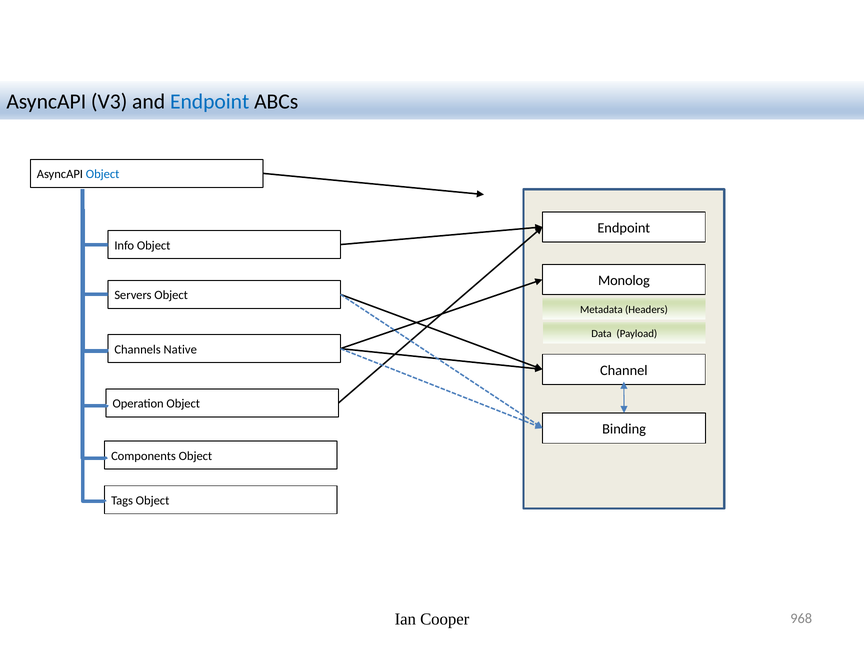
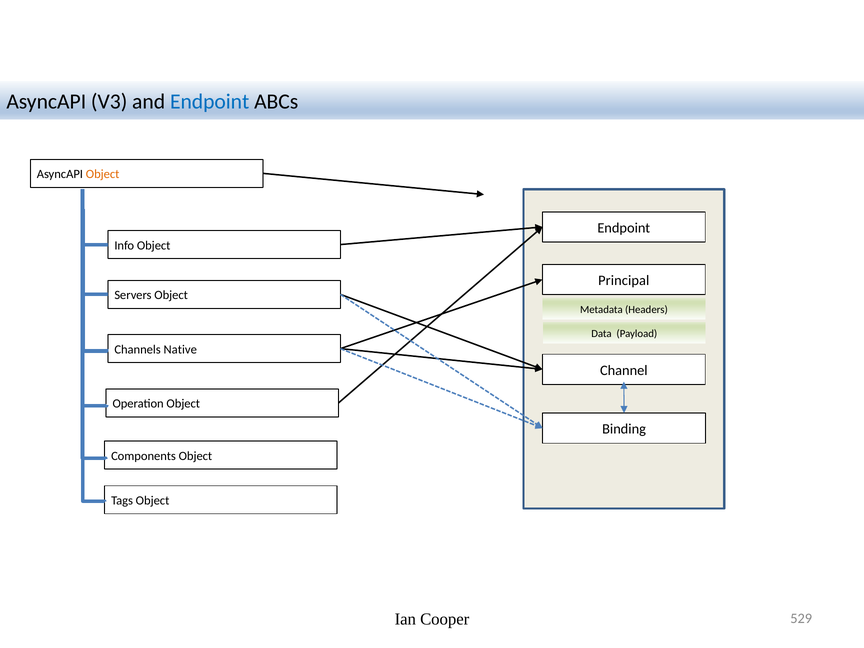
Object at (103, 174) colour: blue -> orange
Monolog: Monolog -> Principal
968: 968 -> 529
